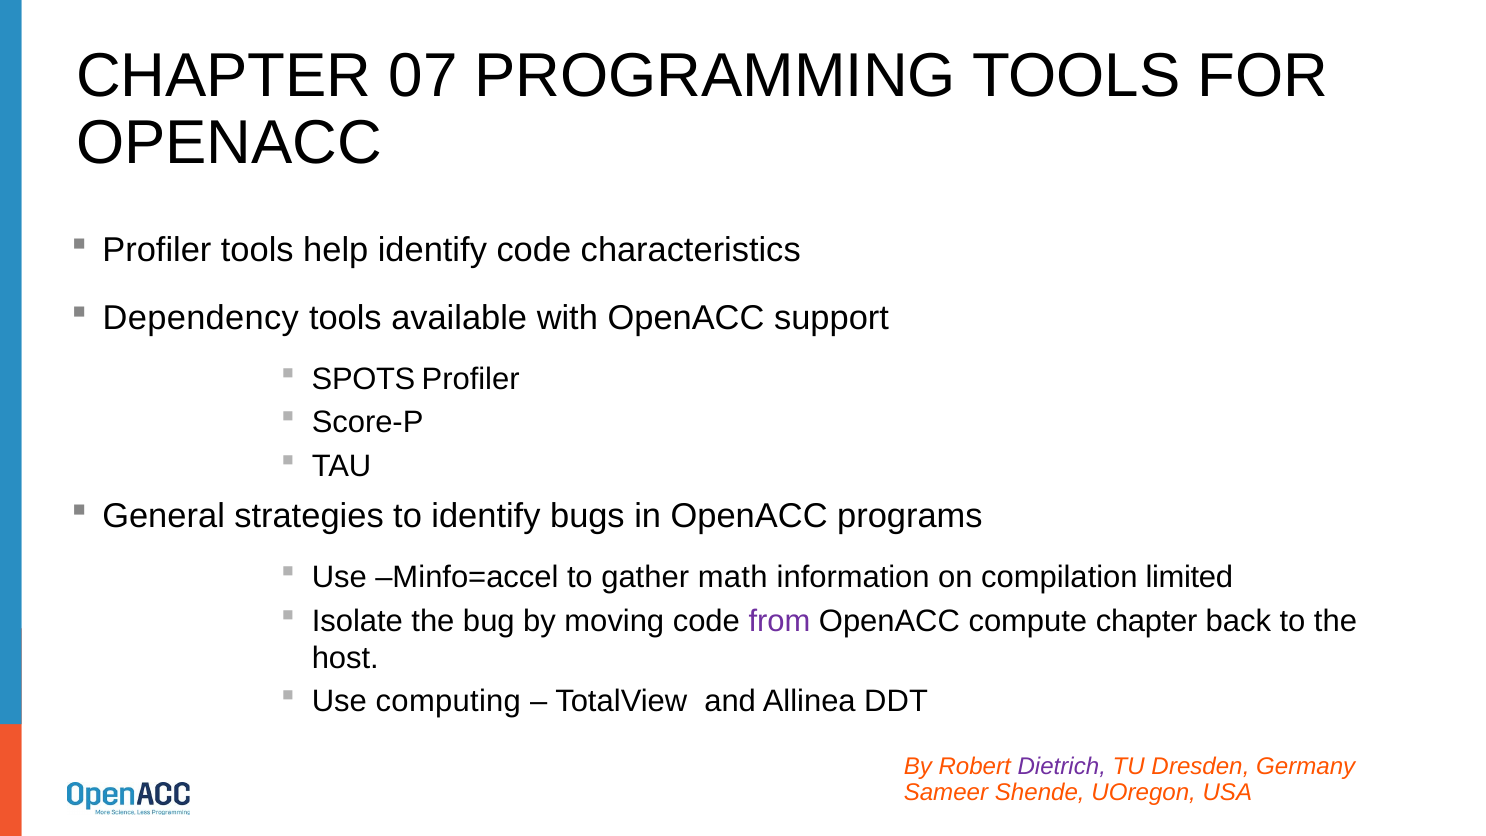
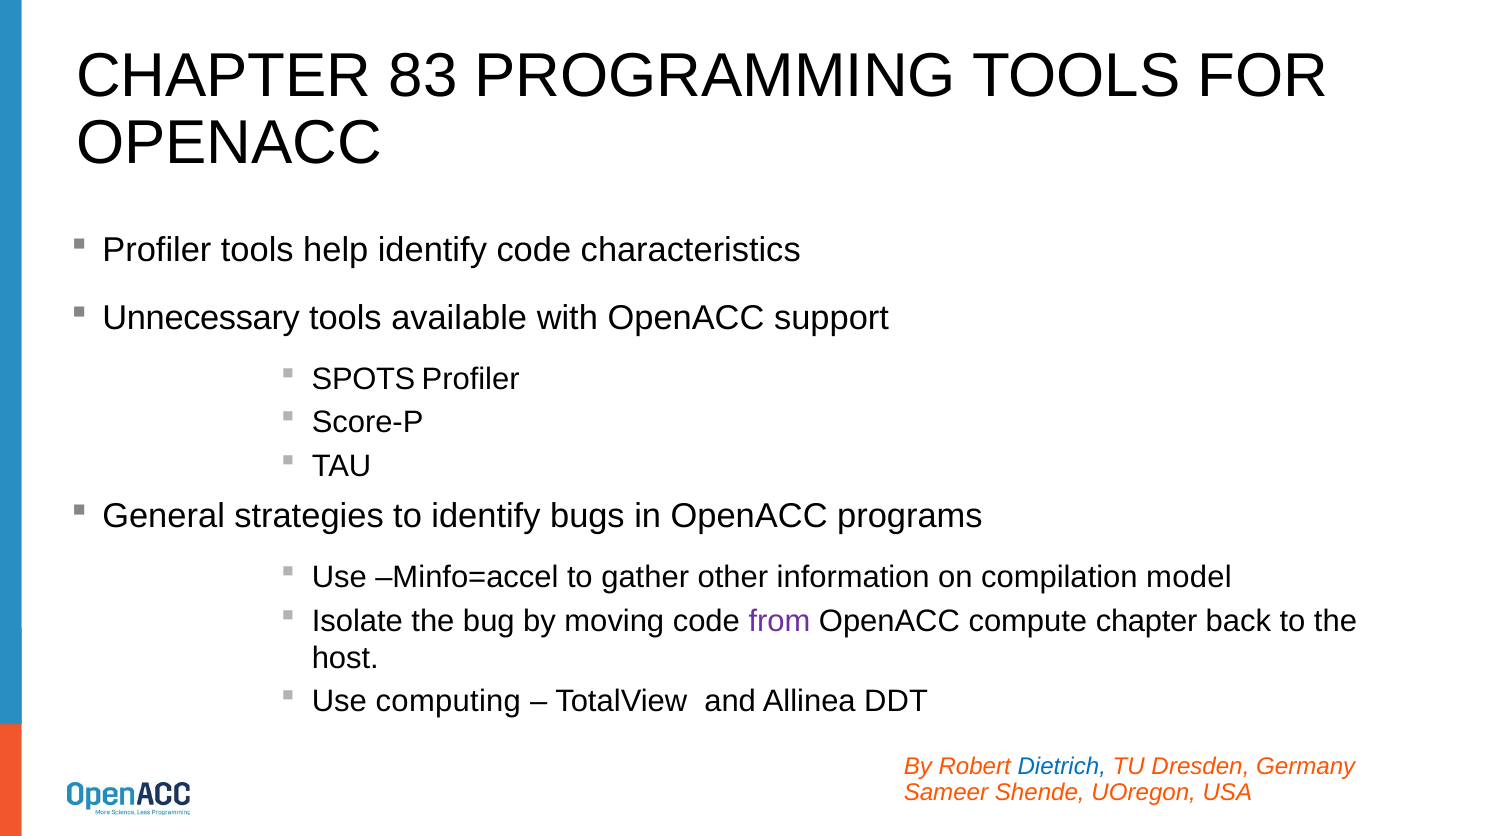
07: 07 -> 83
Dependency: Dependency -> Unnecessary
math: math -> other
limited: limited -> model
Dietrich colour: purple -> blue
